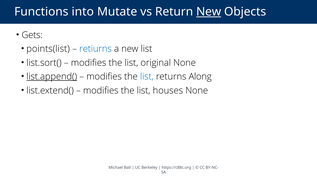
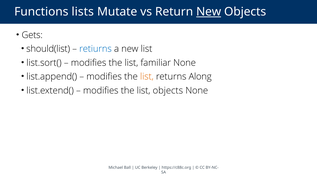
into: into -> lists
points(list: points(list -> should(list
original: original -> familiar
list.append( underline: present -> none
list at (147, 77) colour: blue -> orange
list houses: houses -> objects
